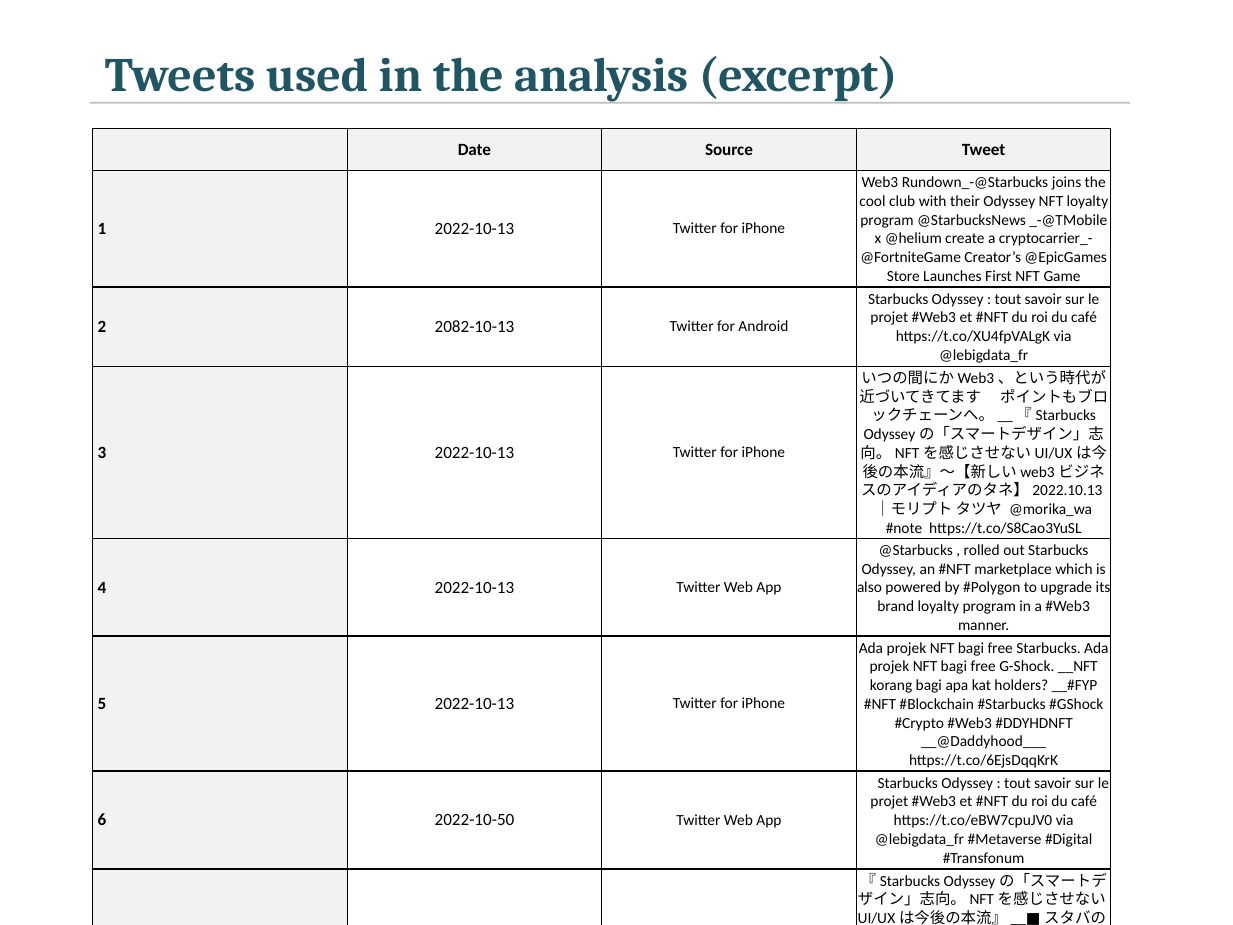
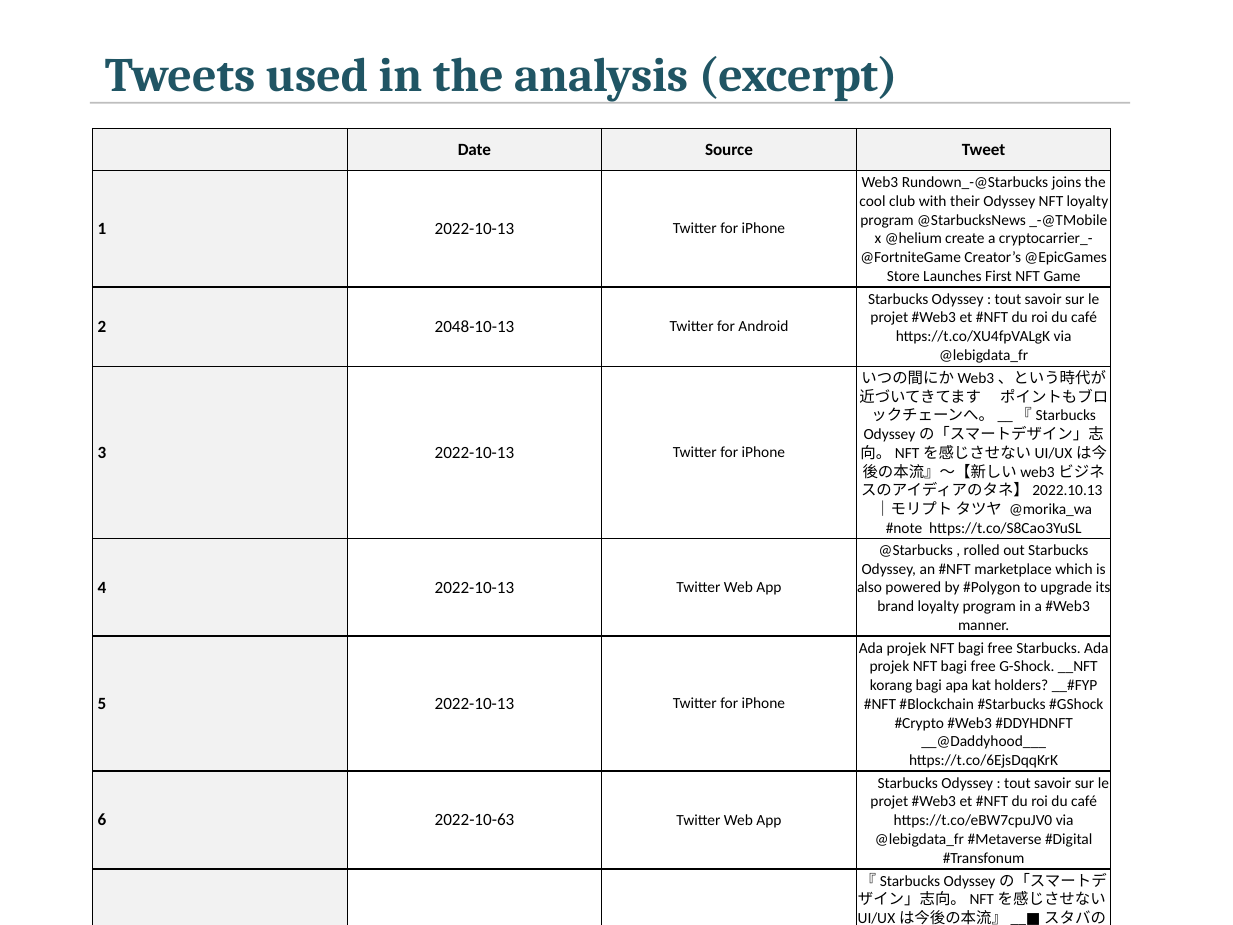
2082-10-13: 2082-10-13 -> 2048-10-13
2022-10-50: 2022-10-50 -> 2022-10-63
